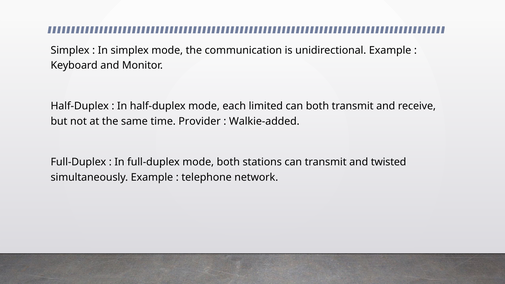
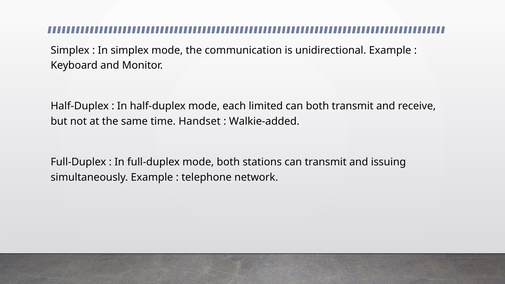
Provider: Provider -> Handset
twisted: twisted -> issuing
